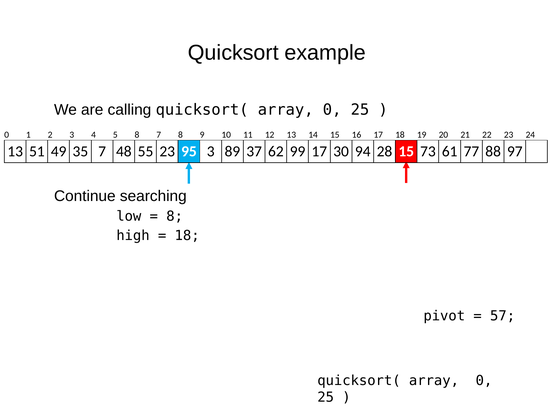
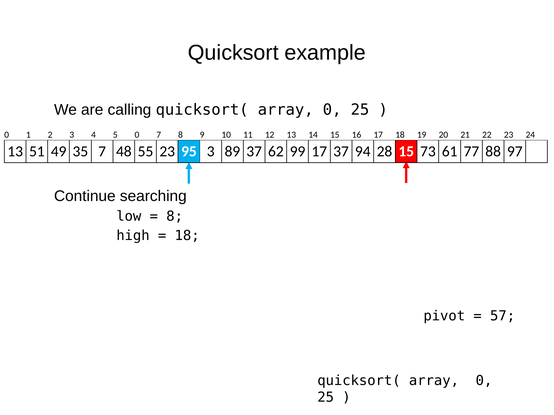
5 8: 8 -> 0
17 30: 30 -> 37
